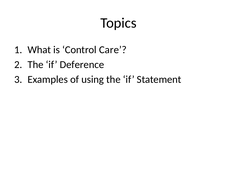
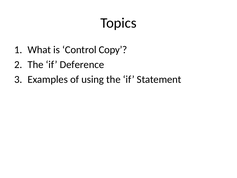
Care: Care -> Copy
